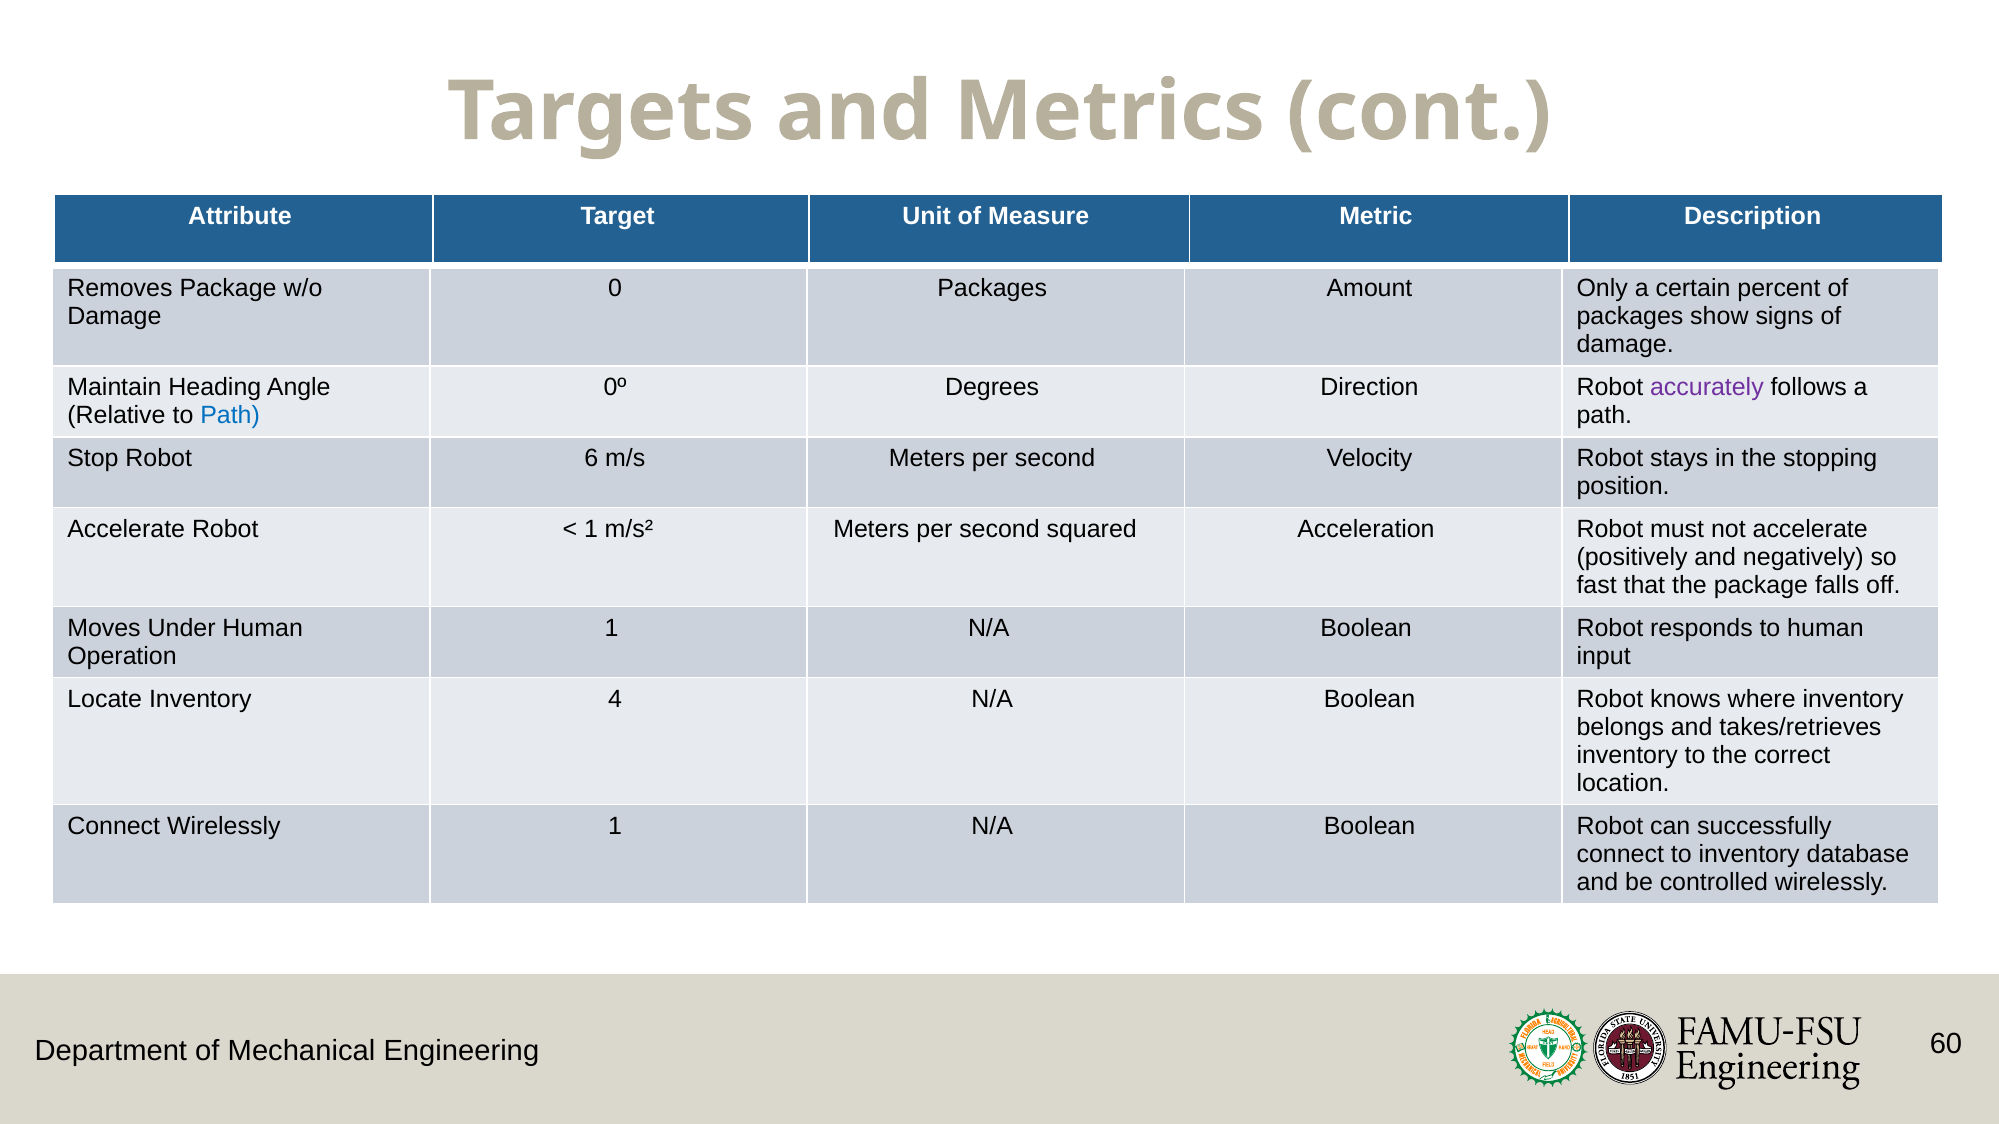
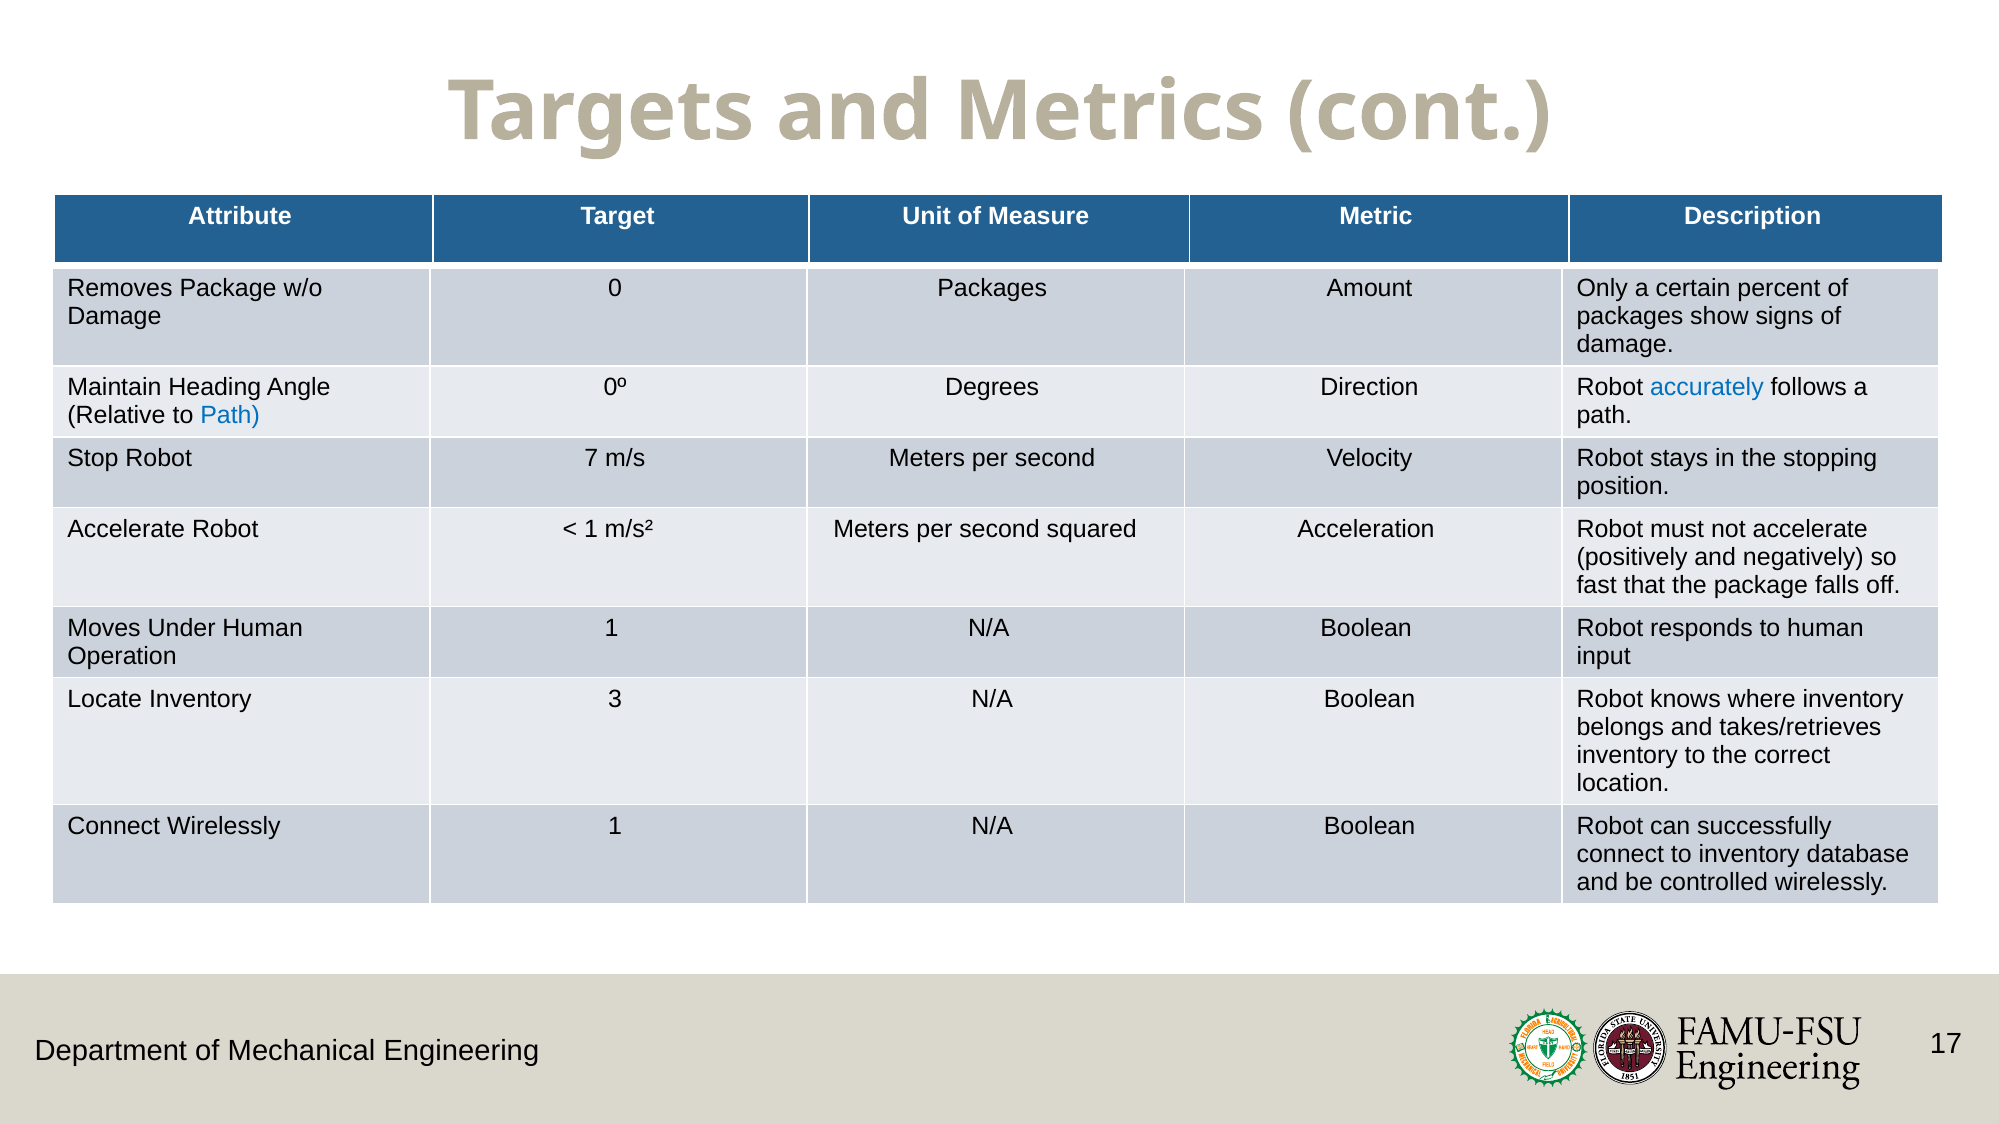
accurately colour: purple -> blue
6: 6 -> 7
4: 4 -> 3
60: 60 -> 17
